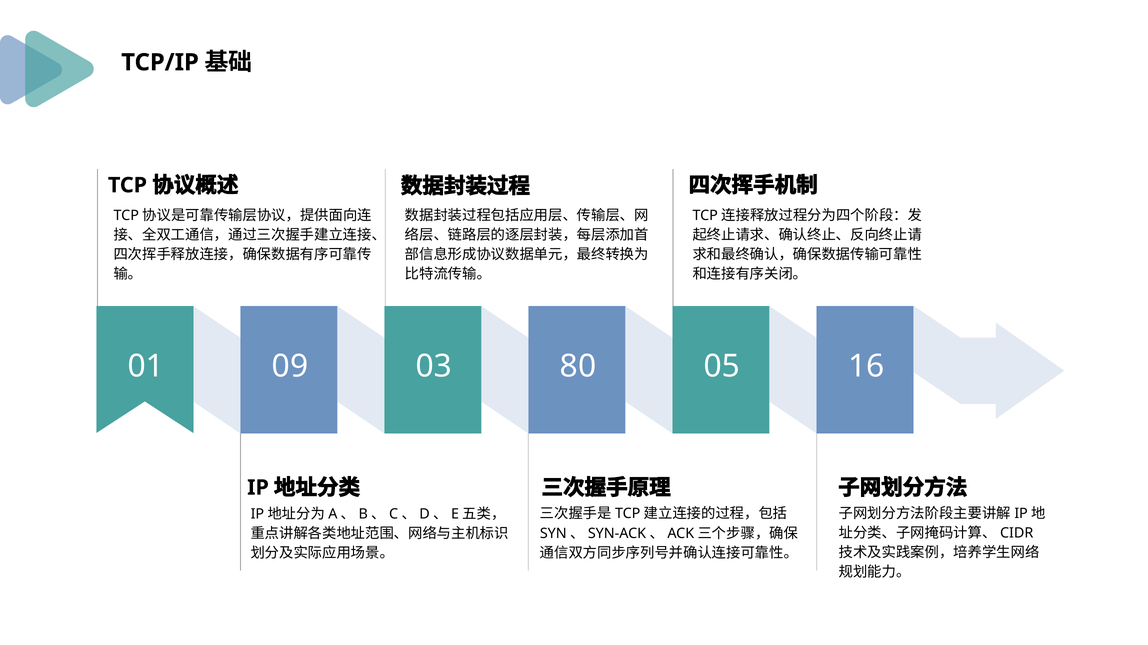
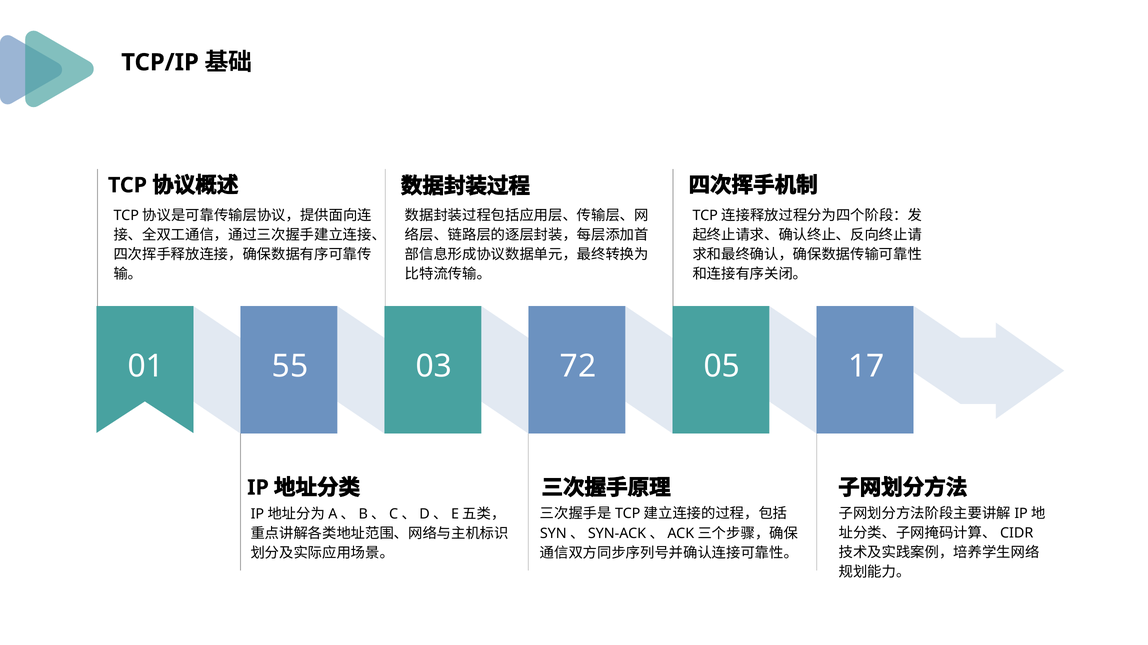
09: 09 -> 55
80: 80 -> 72
16: 16 -> 17
